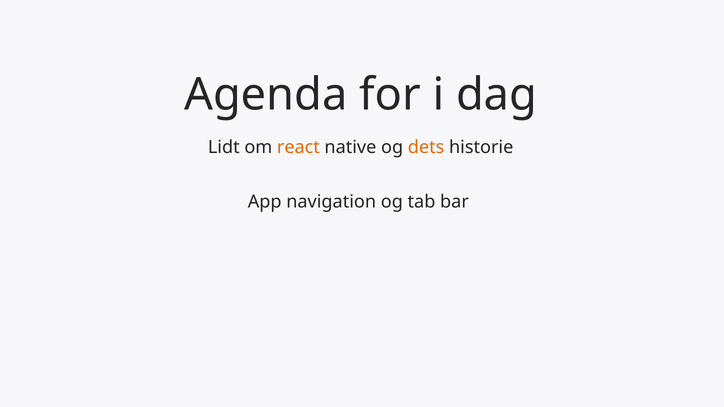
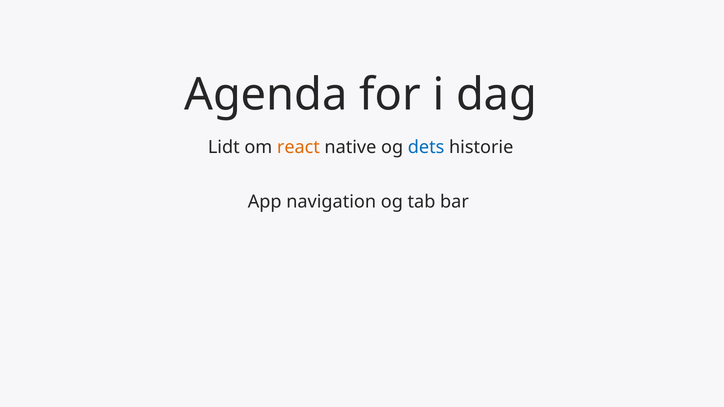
dets colour: orange -> blue
